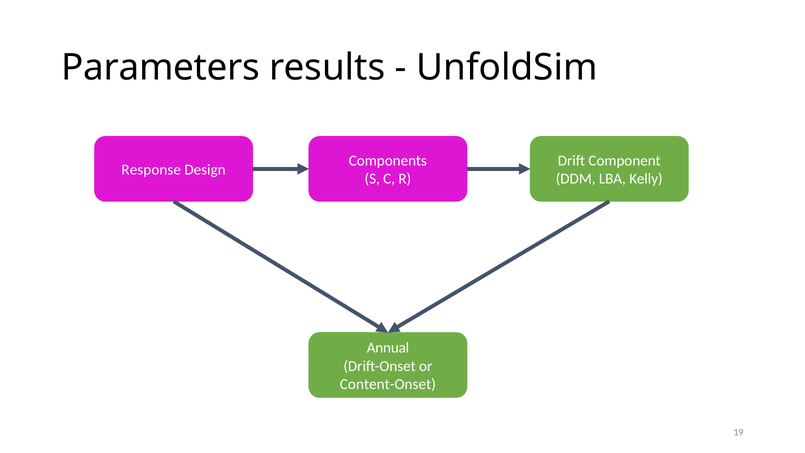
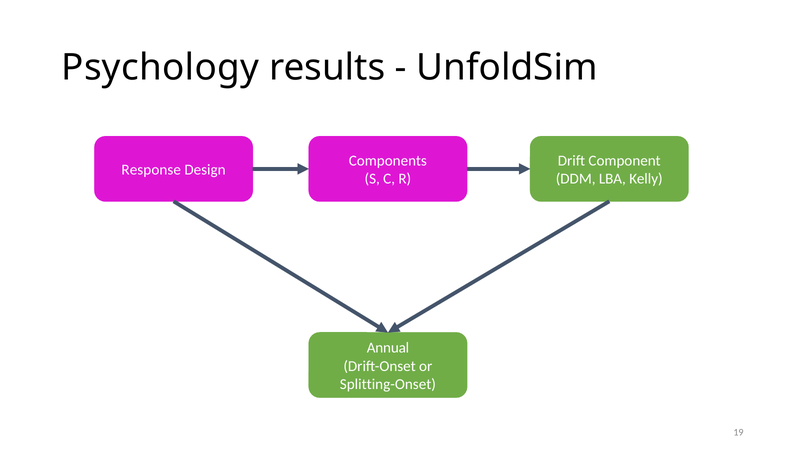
Parameters: Parameters -> Psychology
Content-Onset: Content-Onset -> Splitting-Onset
